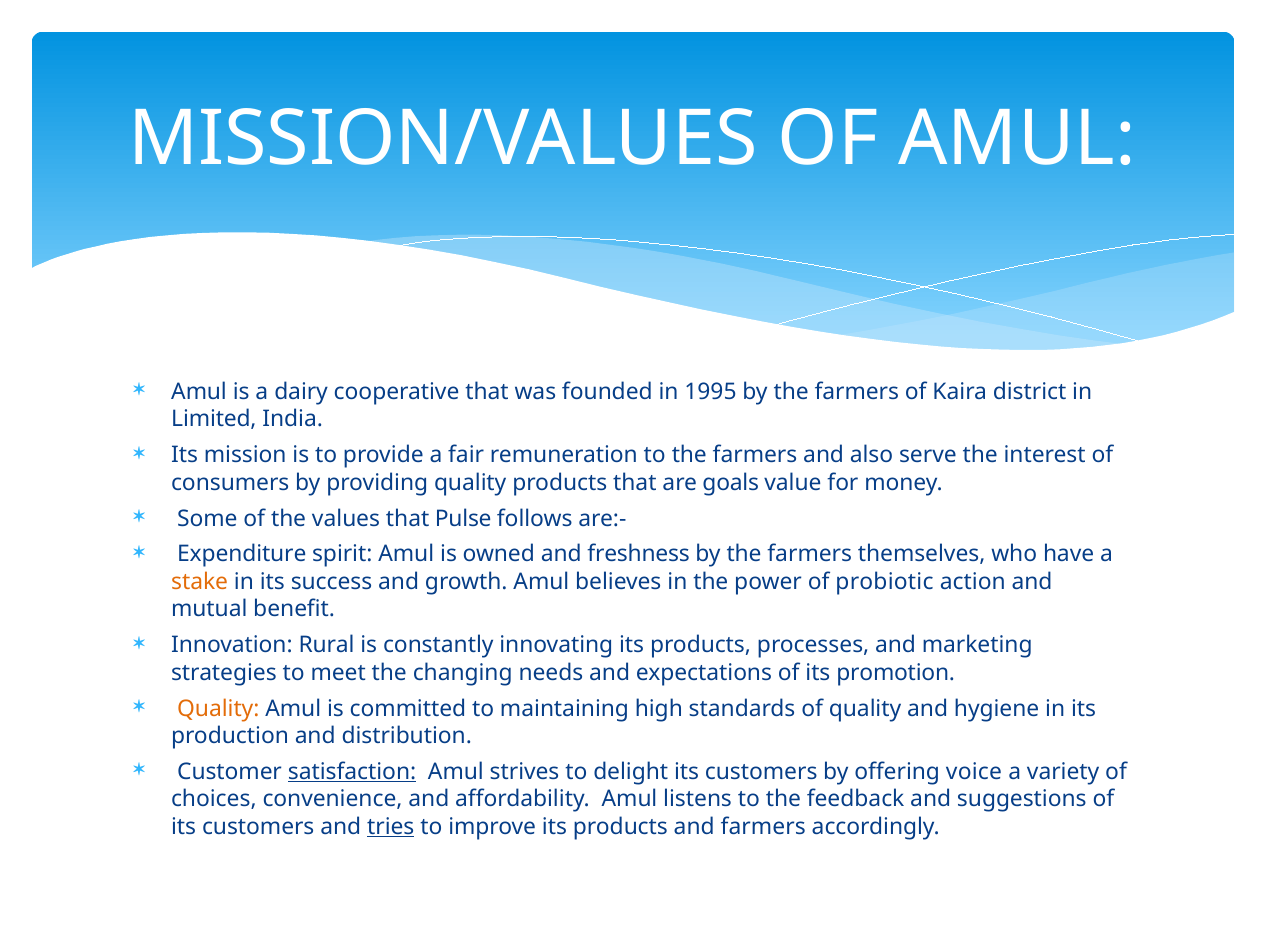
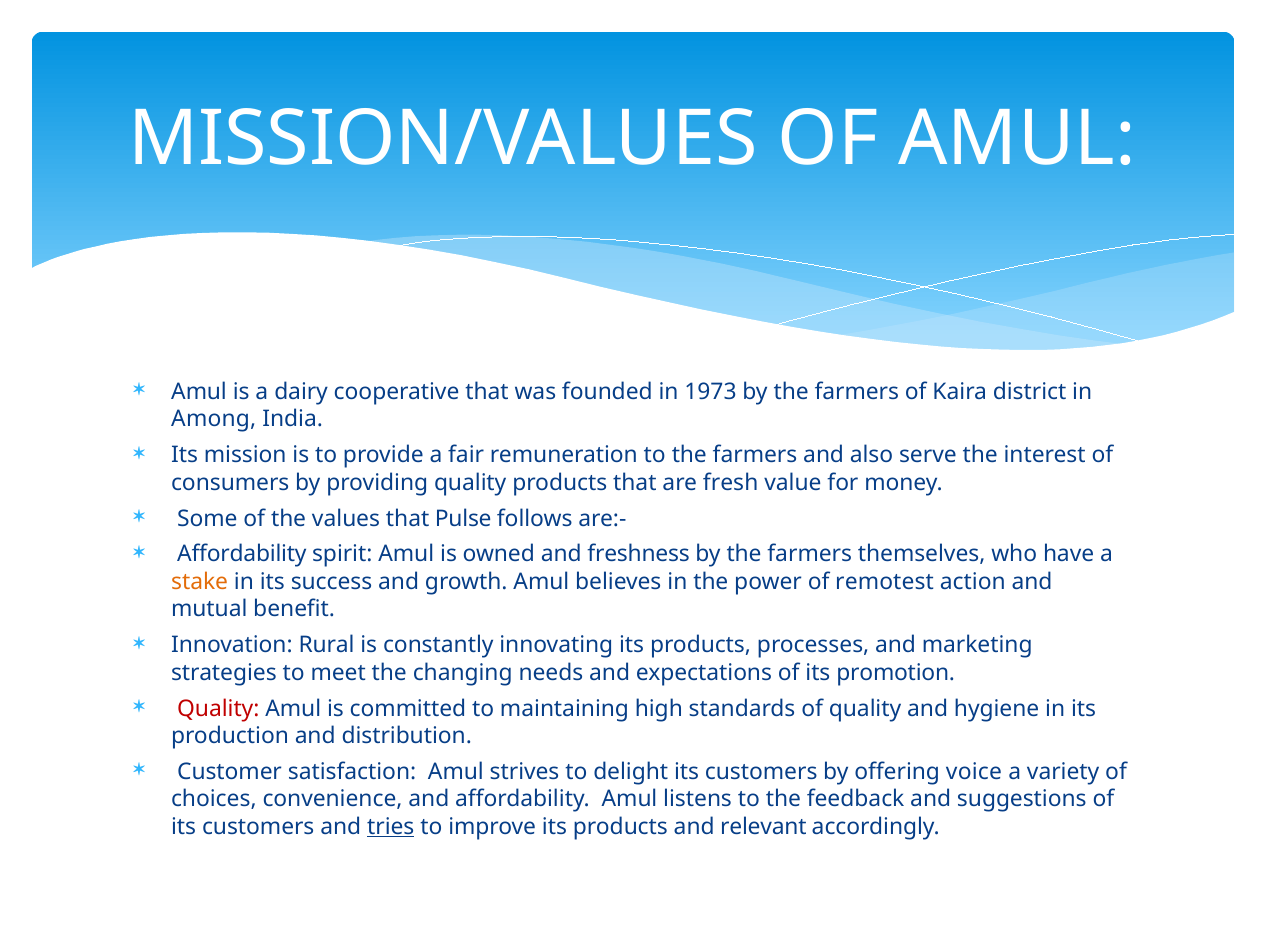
1995: 1995 -> 1973
Limited: Limited -> Among
goals: goals -> fresh
Expenditure at (242, 554): Expenditure -> Affordability
probiotic: probiotic -> remotest
Quality at (218, 708) colour: orange -> red
satisfaction underline: present -> none
and farmers: farmers -> relevant
